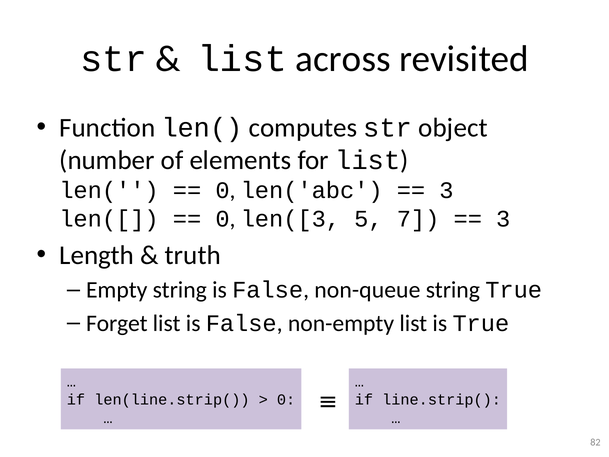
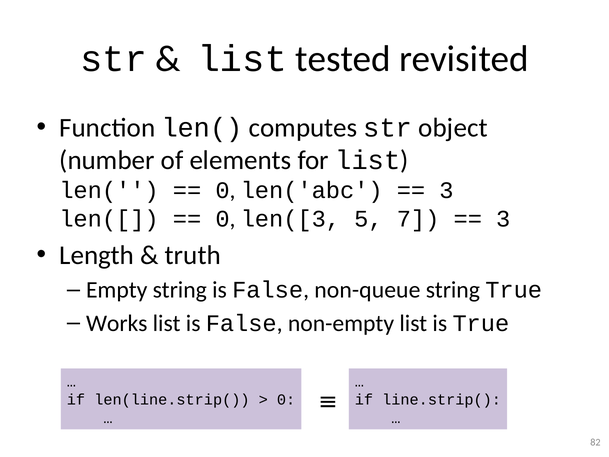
across: across -> tested
Forget: Forget -> Works
